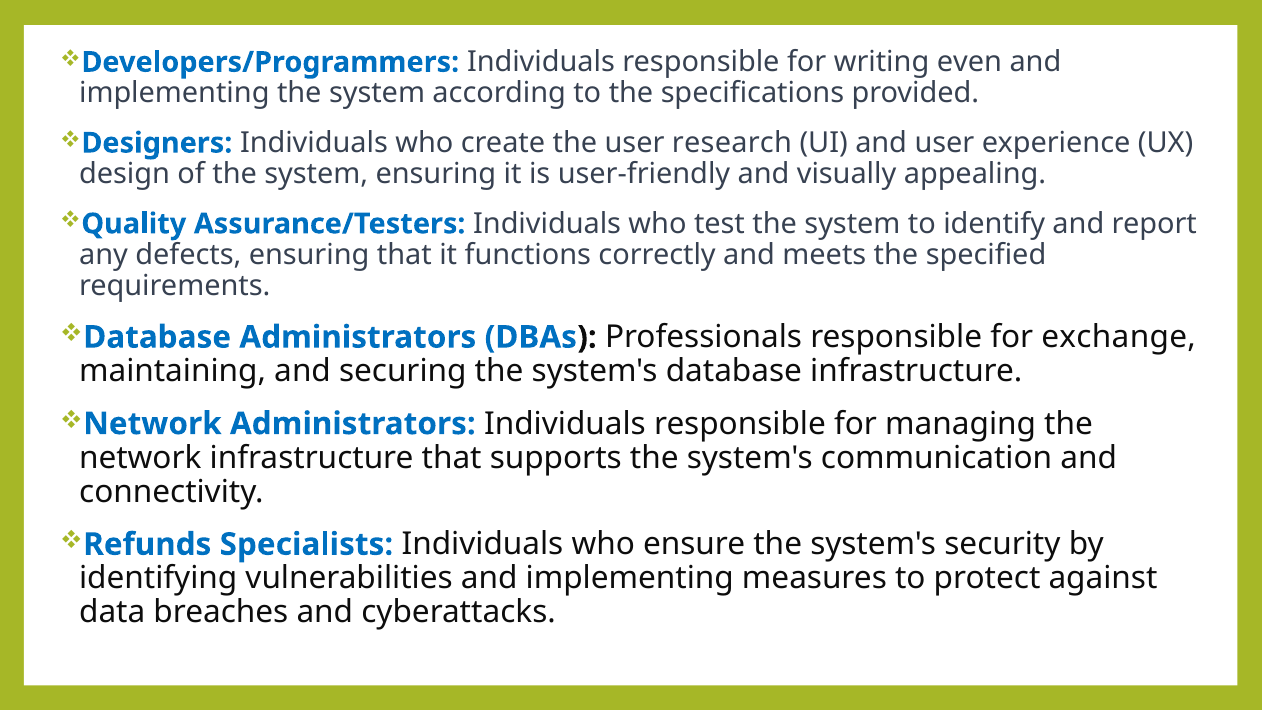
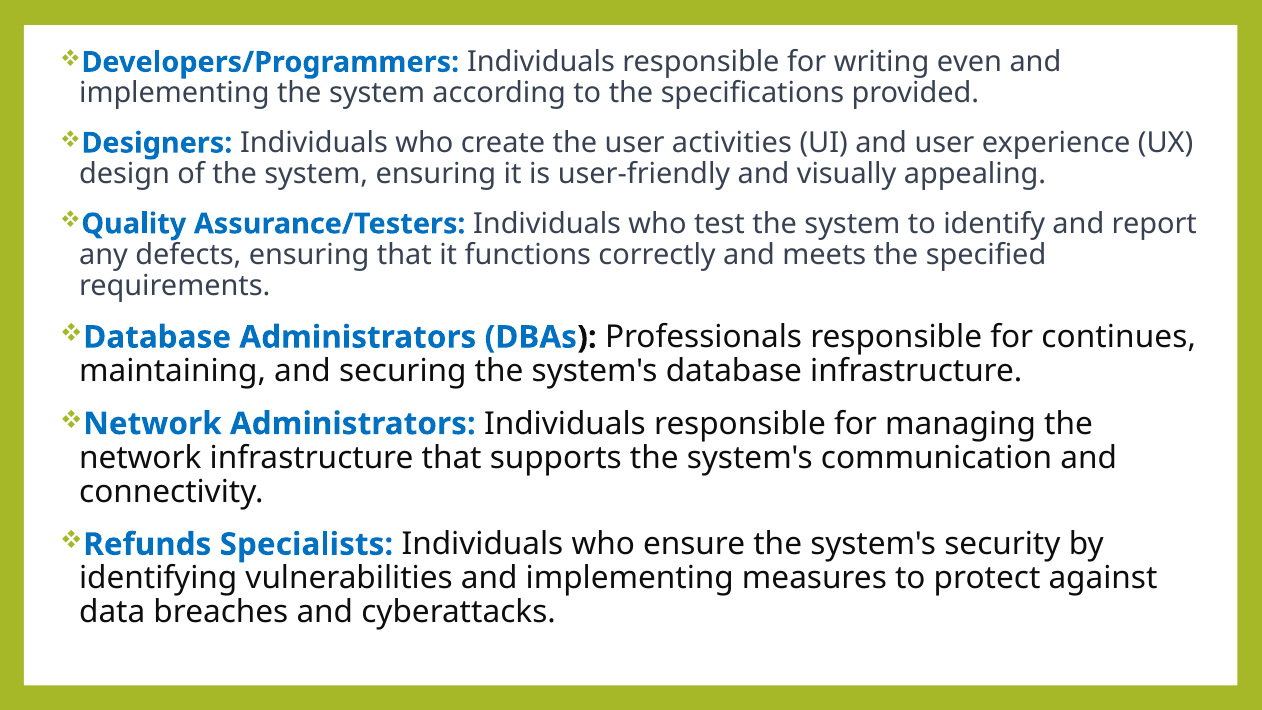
research: research -> activities
exchange: exchange -> continues
